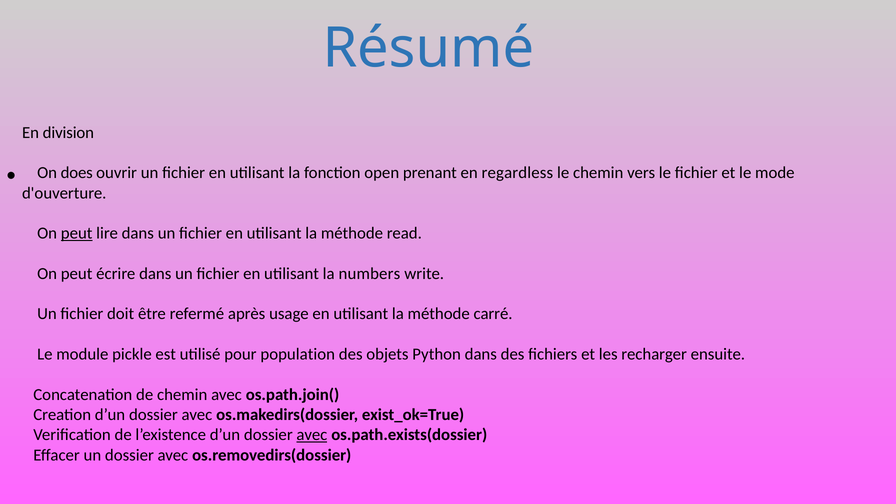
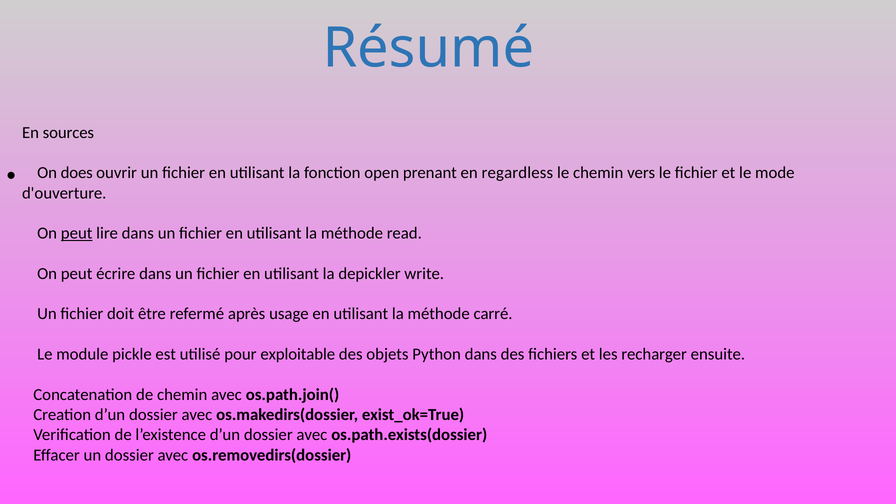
division: division -> sources
numbers: numbers -> depickler
population: population -> exploitable
avec at (312, 435) underline: present -> none
